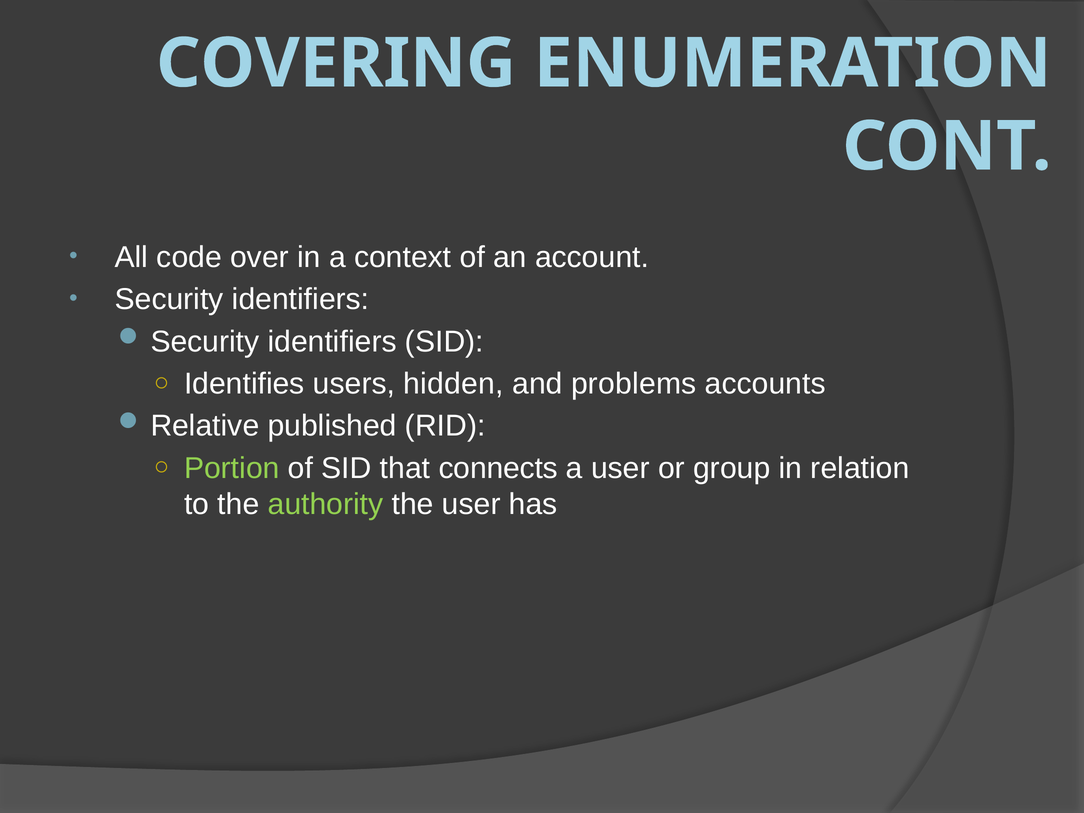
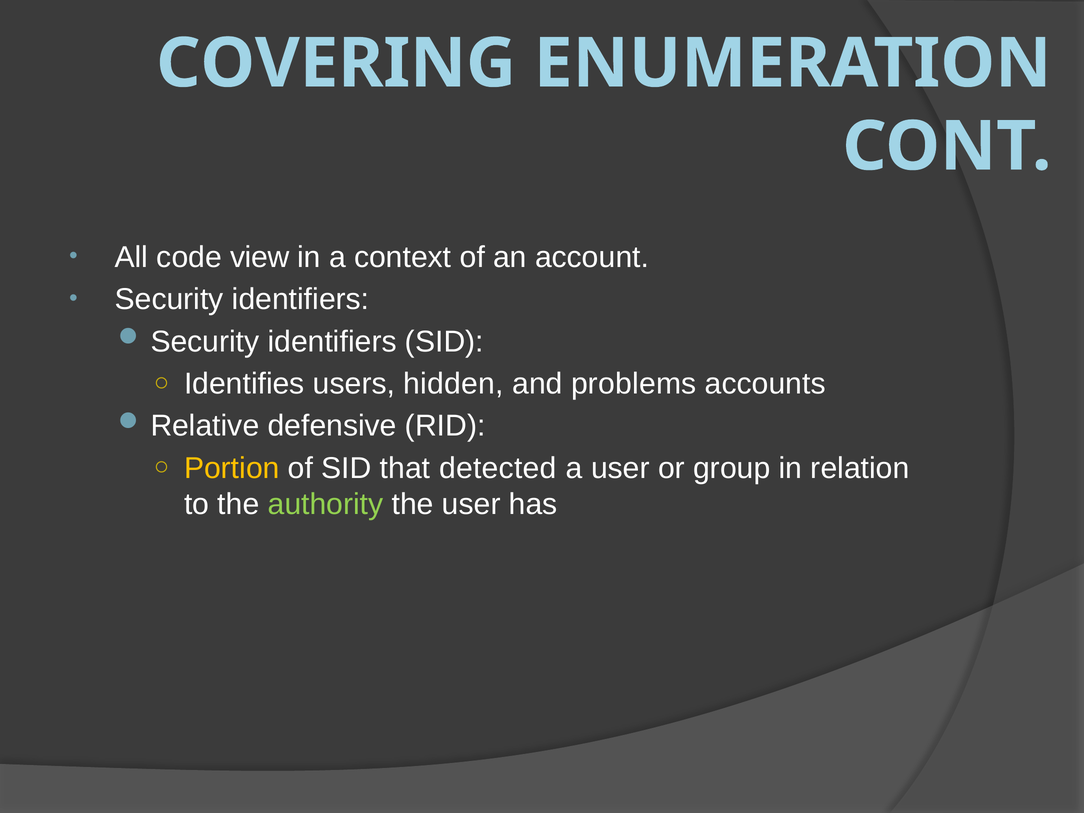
over: over -> view
published: published -> defensive
Portion colour: light green -> yellow
connects: connects -> detected
